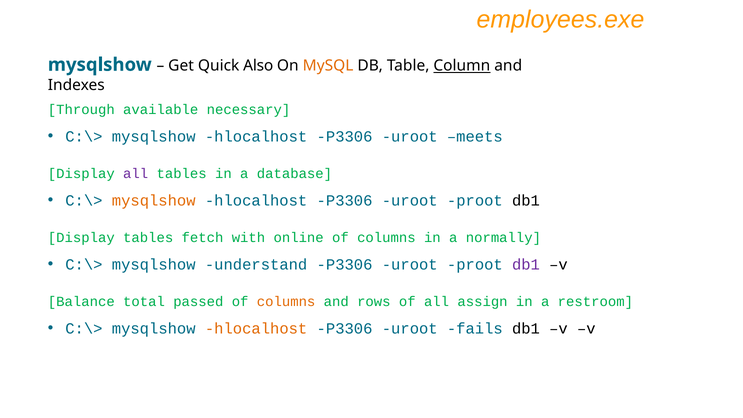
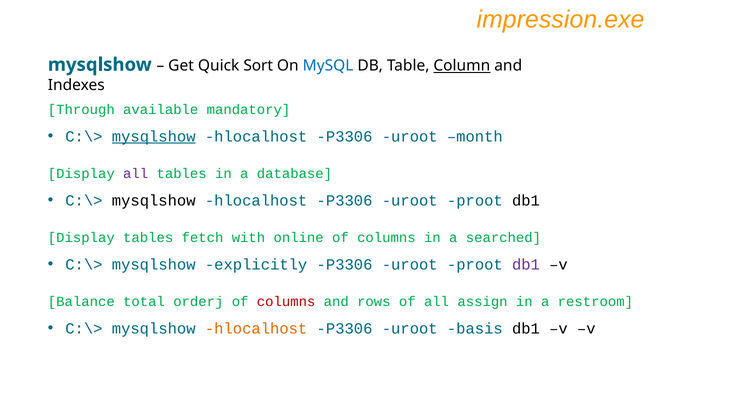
employees.exe: employees.exe -> impression.exe
Also: Also -> Sort
MySQL colour: orange -> blue
necessary: necessary -> mandatory
mysqlshow at (154, 136) underline: none -> present
meets: meets -> month
mysqlshow at (154, 201) colour: orange -> black
normally: normally -> searched
understand: understand -> explicitly
passed: passed -> orderj
columns at (286, 302) colour: orange -> red
fails: fails -> basis
